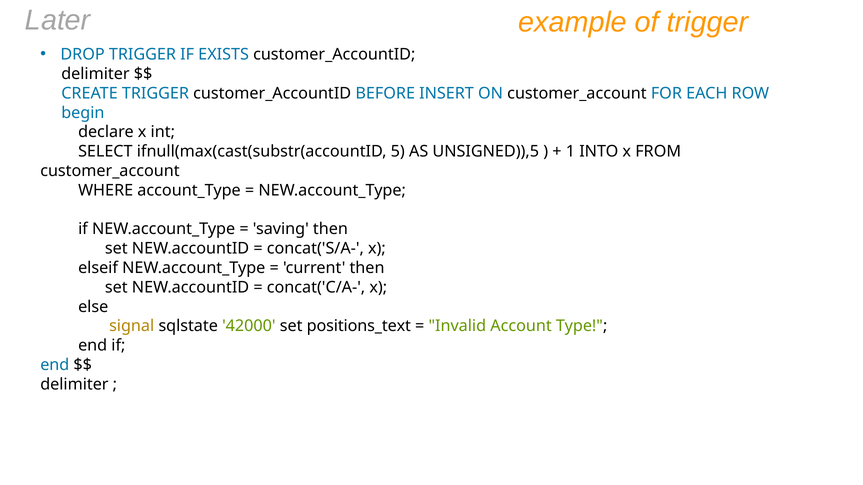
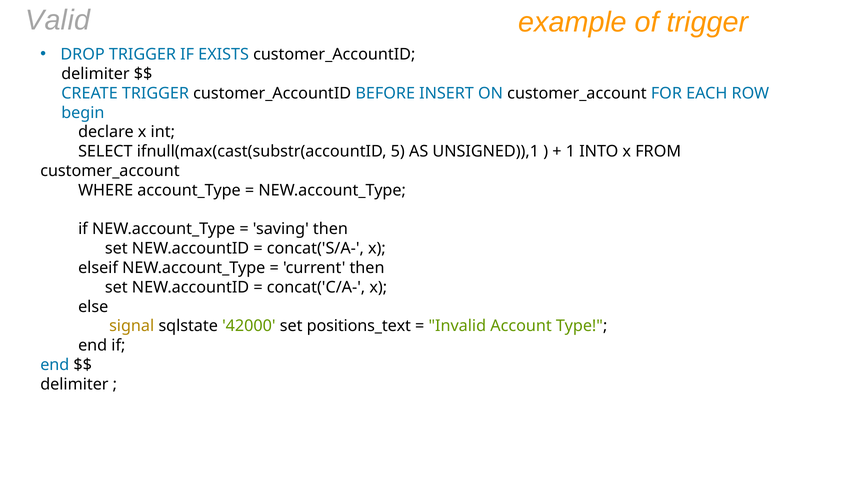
Later: Later -> Valid
UNSIGNED)),5: UNSIGNED)),5 -> UNSIGNED)),1
